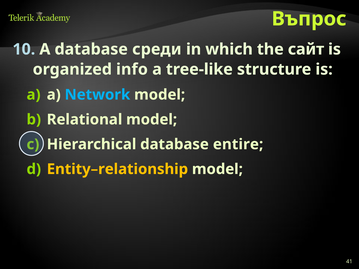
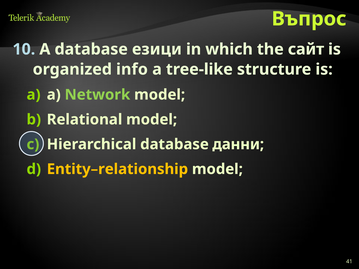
среди: среди -> езици
Network colour: light blue -> light green
entire: entire -> данни
